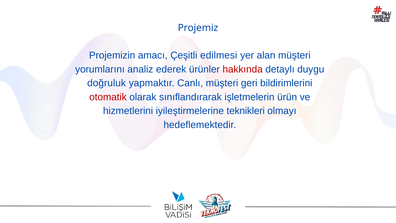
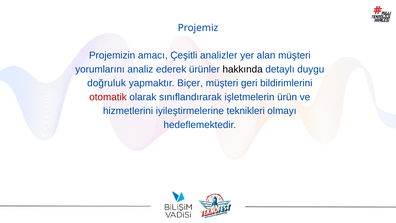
edilmesi: edilmesi -> analizler
hakkında colour: red -> black
Canlı: Canlı -> Biçer
